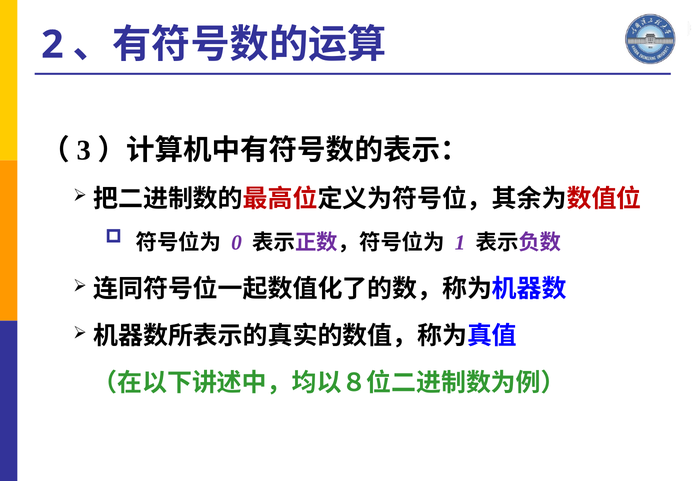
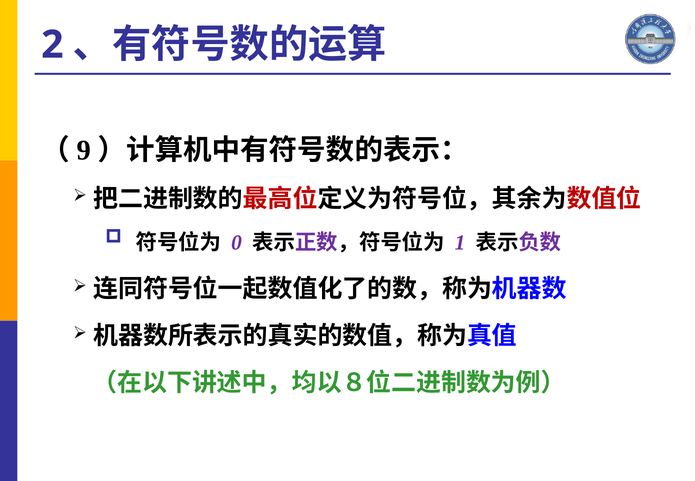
3: 3 -> 9
